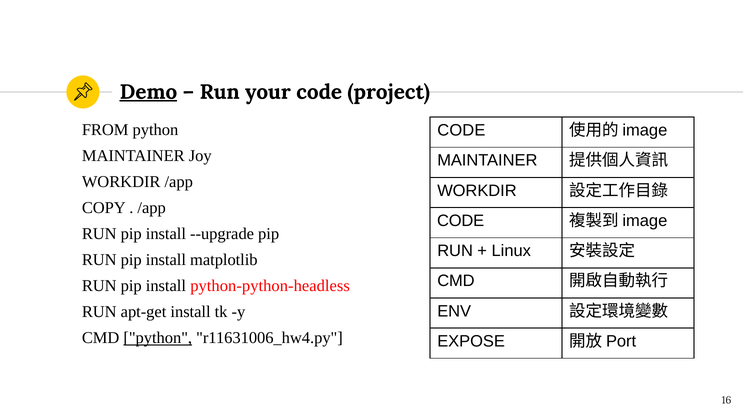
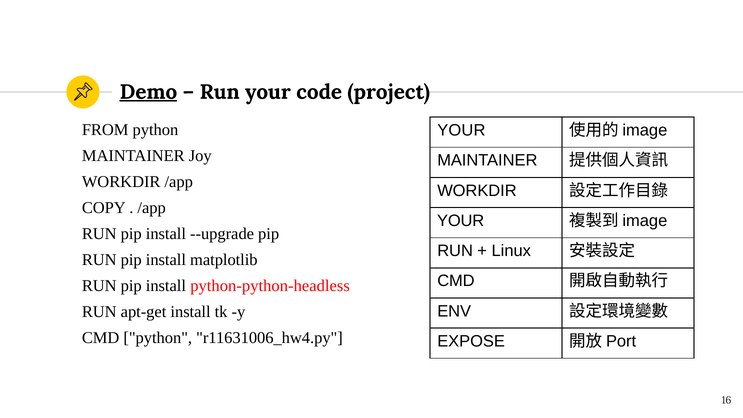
CODE at (461, 130): CODE -> YOUR
CODE at (461, 221): CODE -> YOUR
python at (158, 338) underline: present -> none
